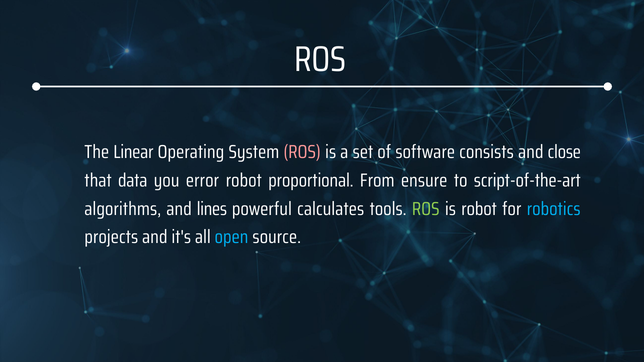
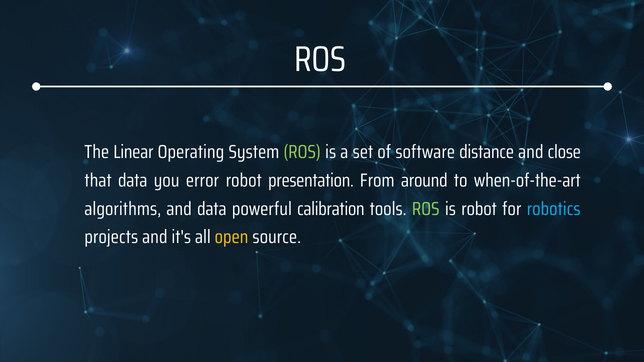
ROS at (302, 152) colour: pink -> light green
consists: consists -> distance
proportional: proportional -> presentation
ensure: ensure -> around
script-of-the-art: script-of-the-art -> when-of-the-art
and lines: lines -> data
calculates: calculates -> calibration
open colour: light blue -> yellow
